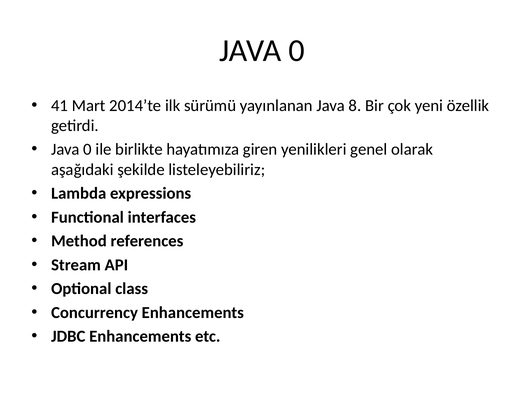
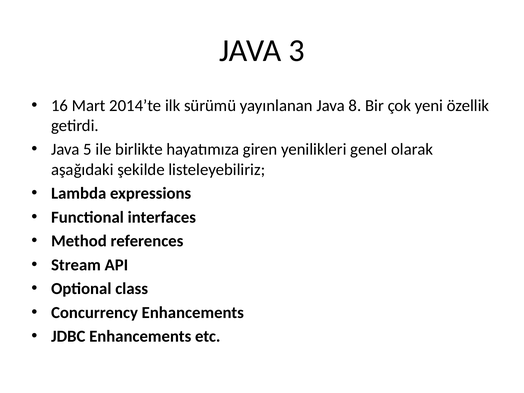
0 at (297, 51): 0 -> 3
41: 41 -> 16
0 at (88, 149): 0 -> 5
